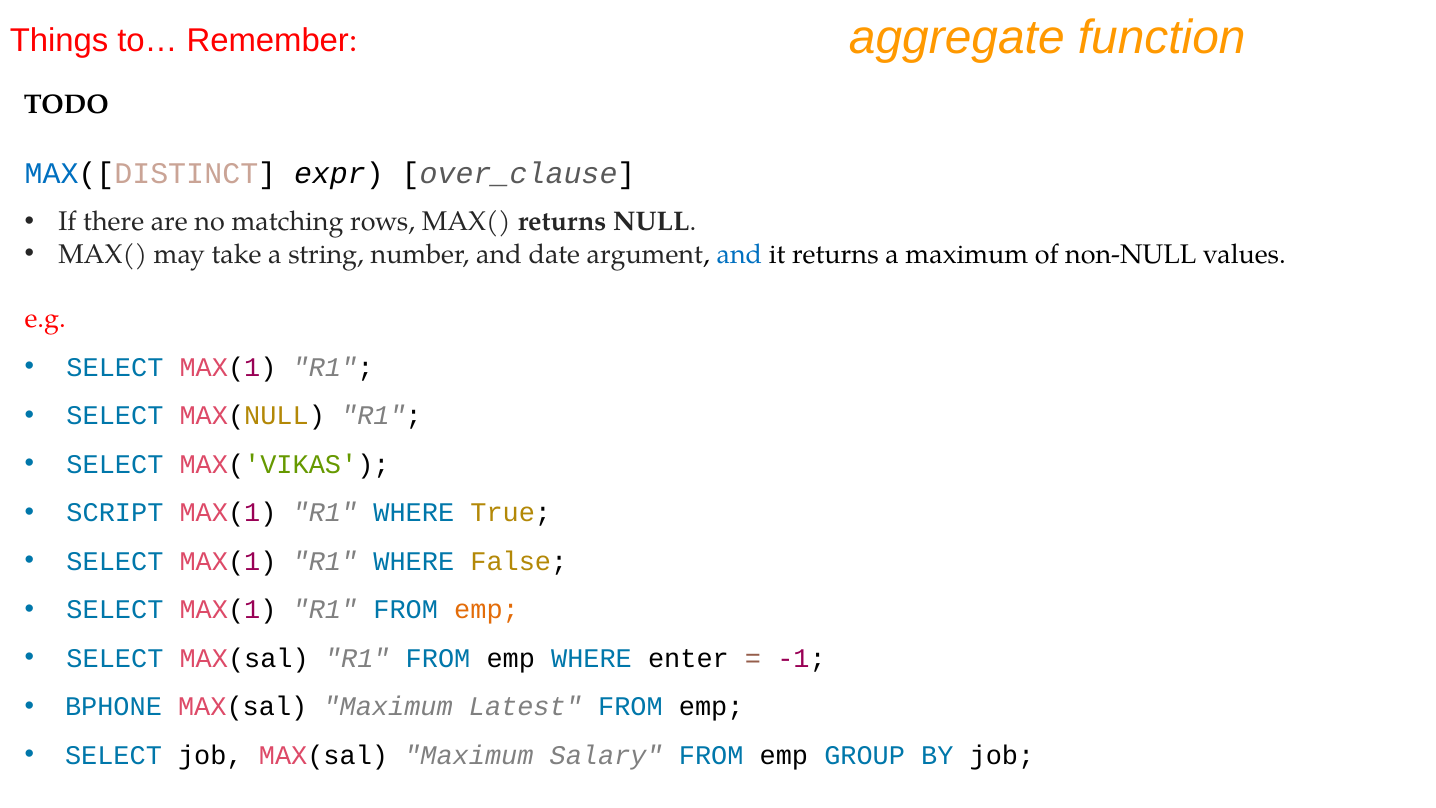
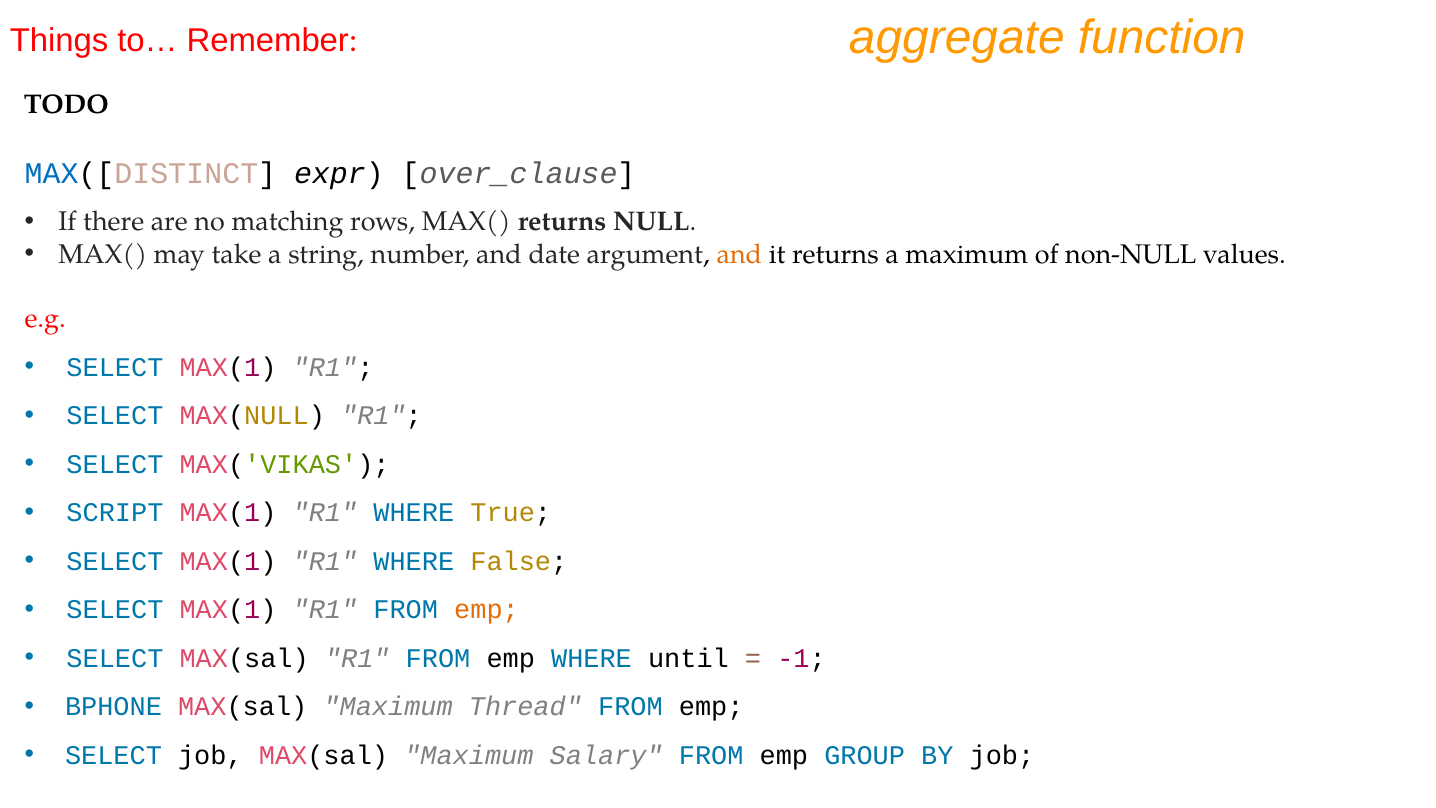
and at (739, 254) colour: blue -> orange
enter: enter -> until
Latest: Latest -> Thread
